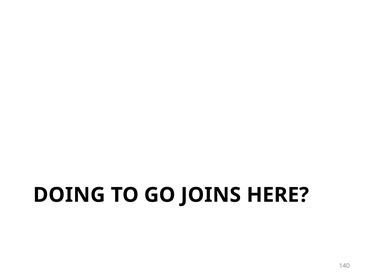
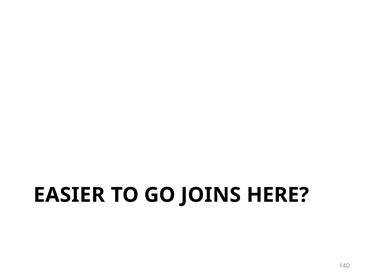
DOING: DOING -> EASIER
